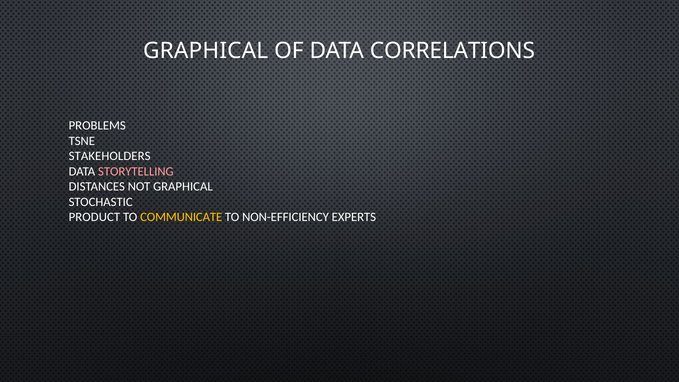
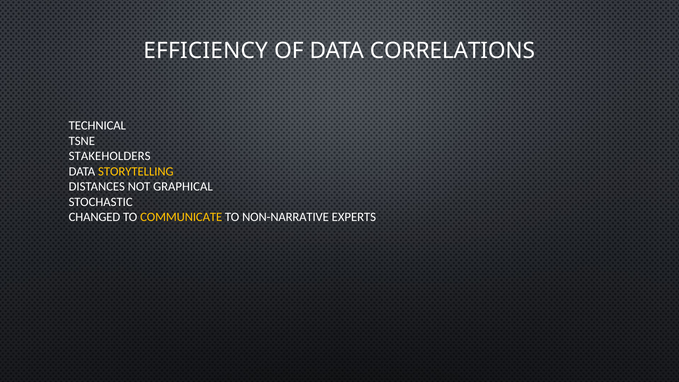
GRAPHICAL at (206, 51): GRAPHICAL -> EFFICIENCY
PROBLEMS: PROBLEMS -> TECHNICAL
STORYTELLING colour: pink -> yellow
PRODUCT: PRODUCT -> CHANGED
NON-EFFICIENCY: NON-EFFICIENCY -> NON-NARRATIVE
